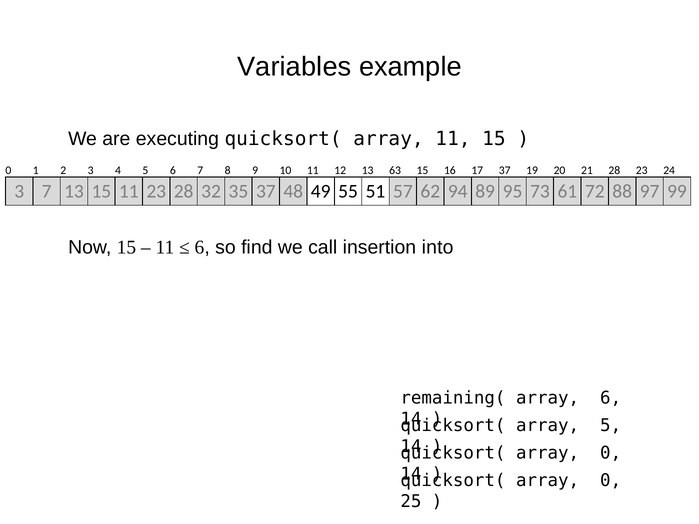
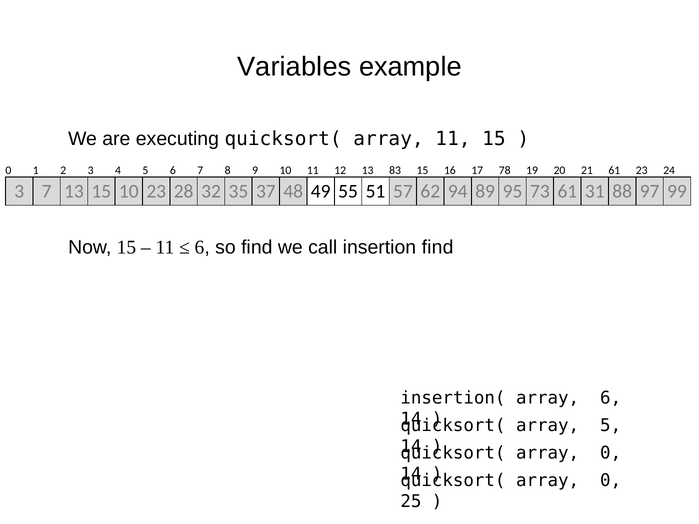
63: 63 -> 83
17 37: 37 -> 78
21 28: 28 -> 61
15 11: 11 -> 10
72: 72 -> 31
insertion into: into -> find
remaining(: remaining( -> insertion(
